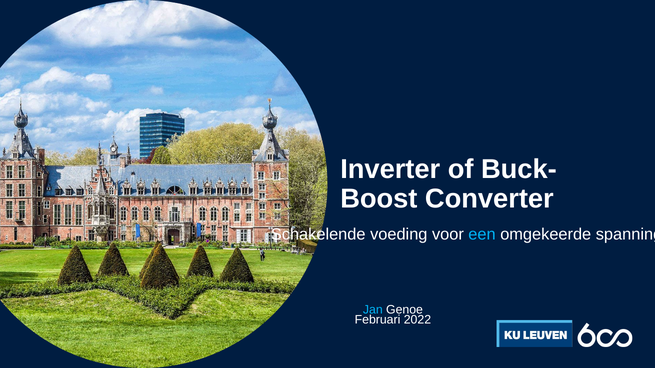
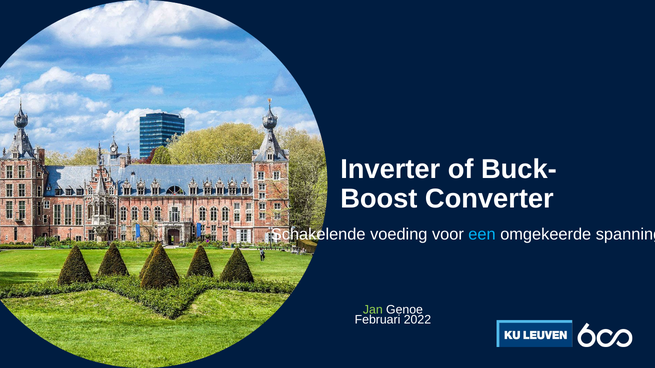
Jan colour: light blue -> light green
